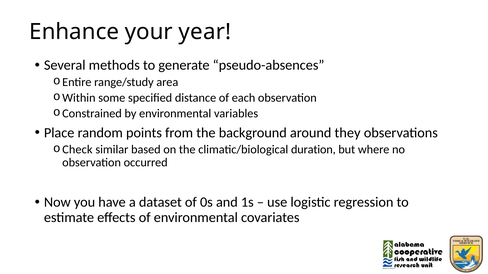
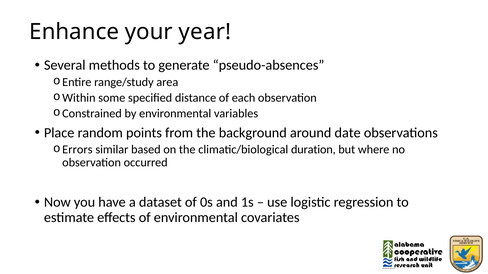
they: they -> date
Check: Check -> Errors
